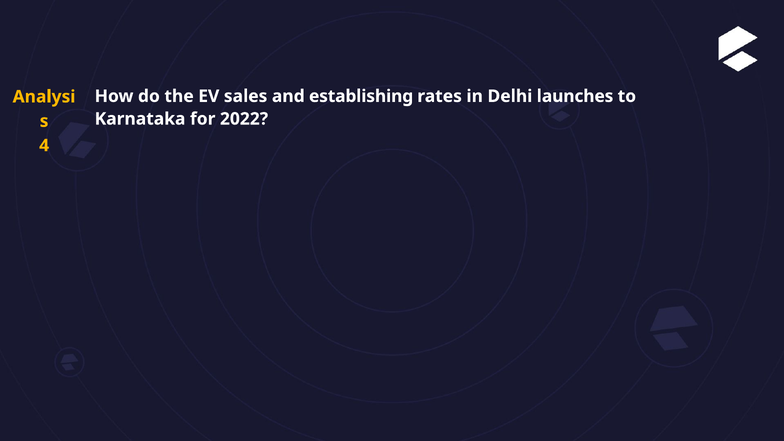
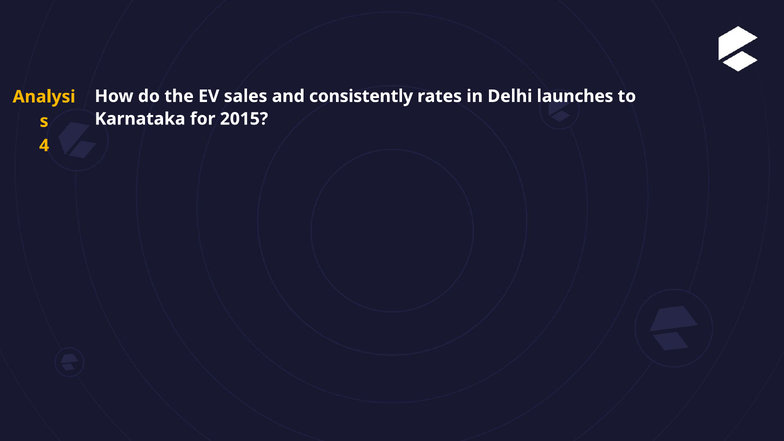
establishing: establishing -> consistently
2022: 2022 -> 2015
